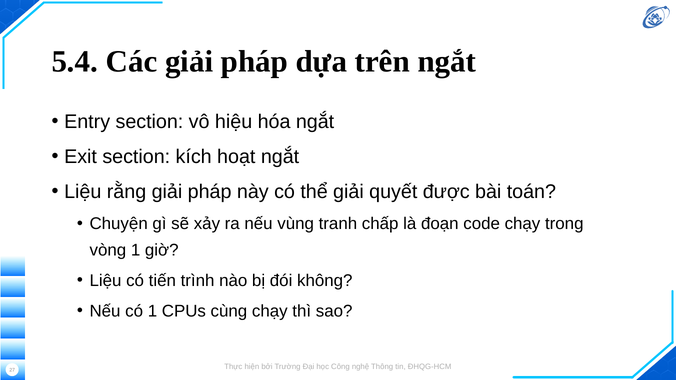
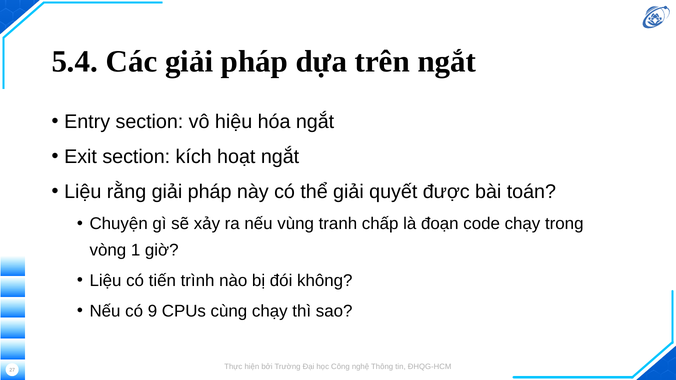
có 1: 1 -> 9
